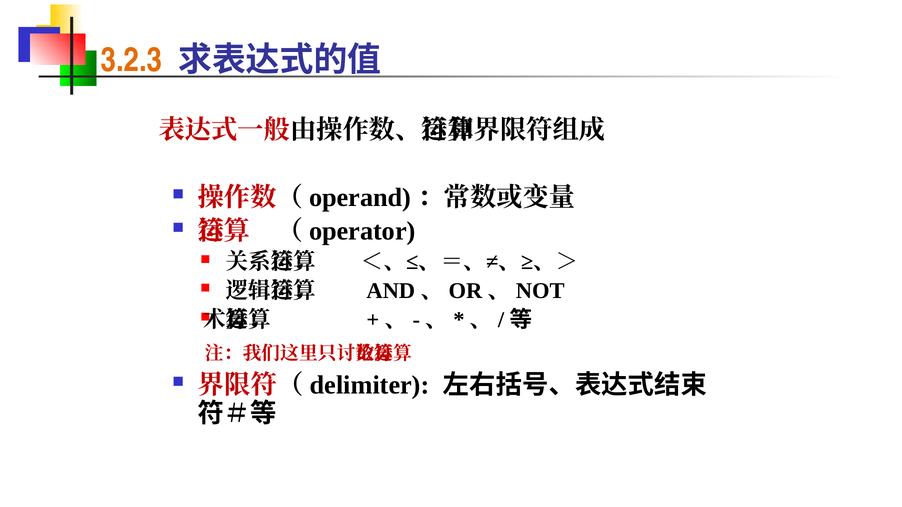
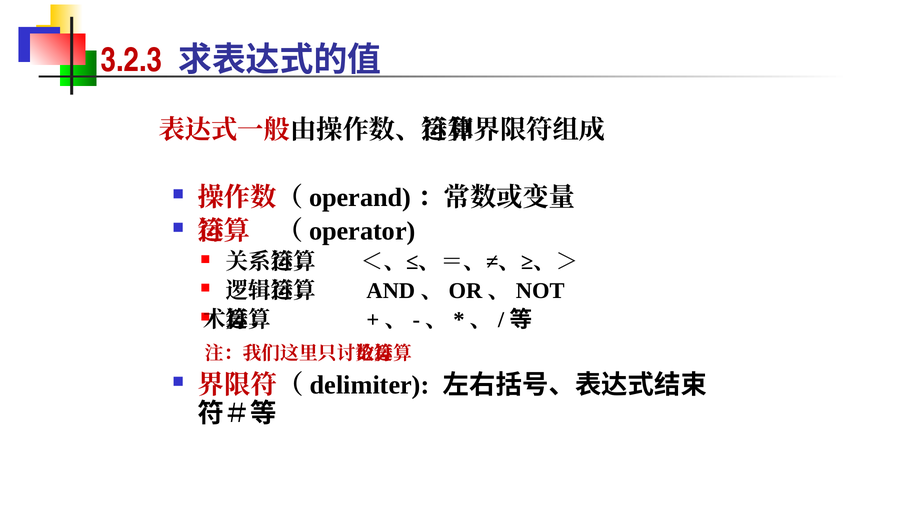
3.2.3 colour: orange -> red
